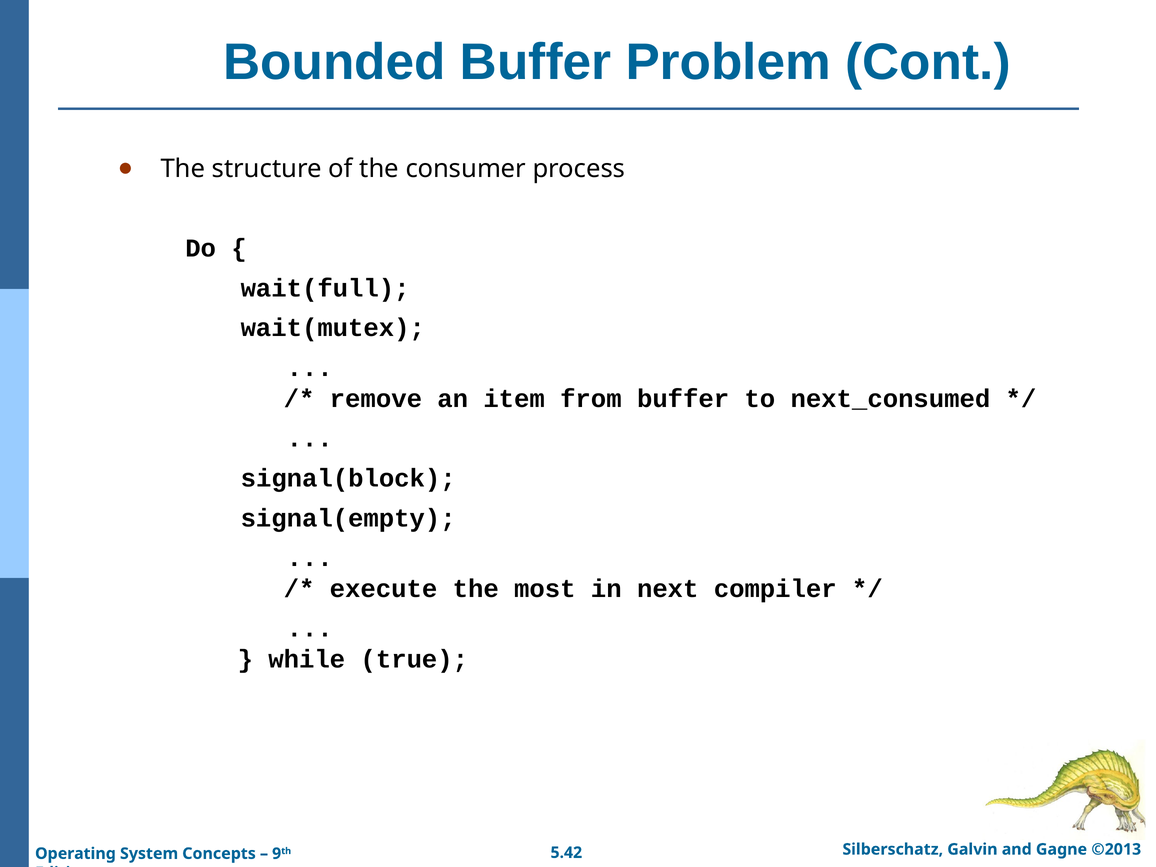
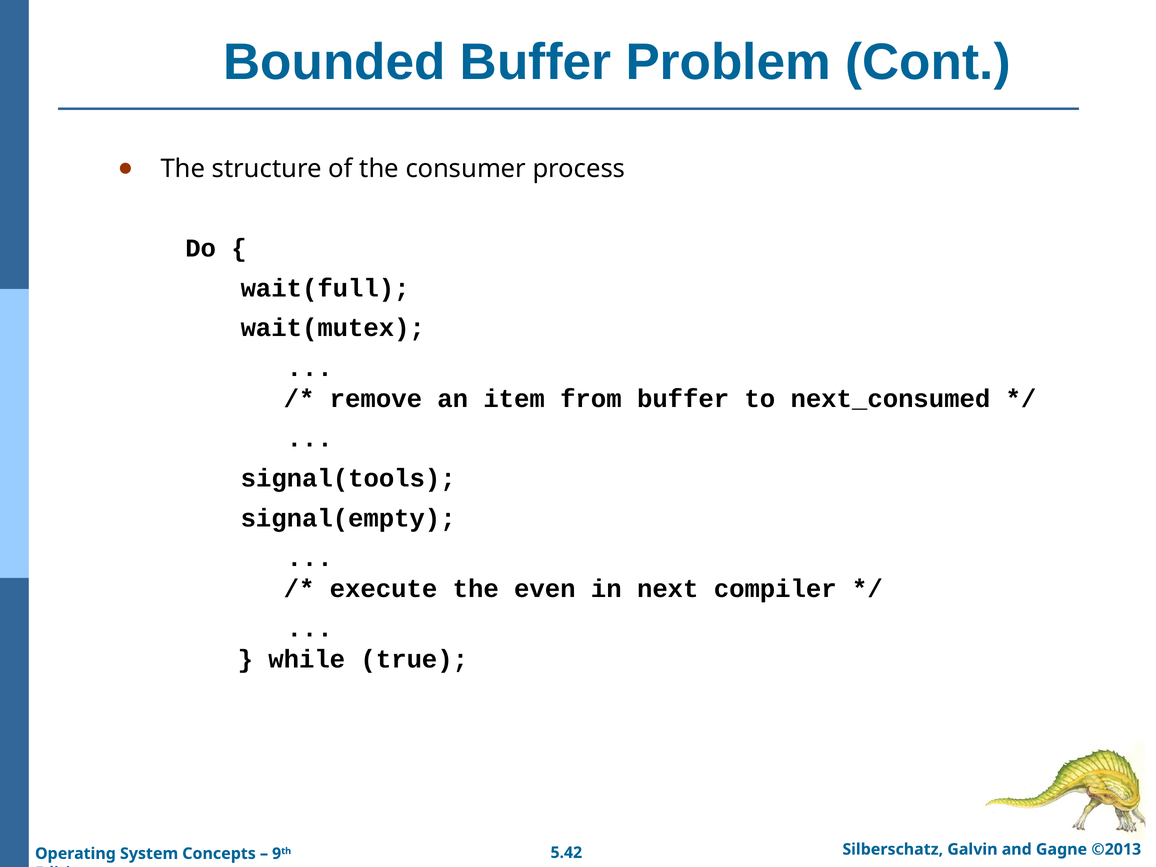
signal(block: signal(block -> signal(tools
most: most -> even
